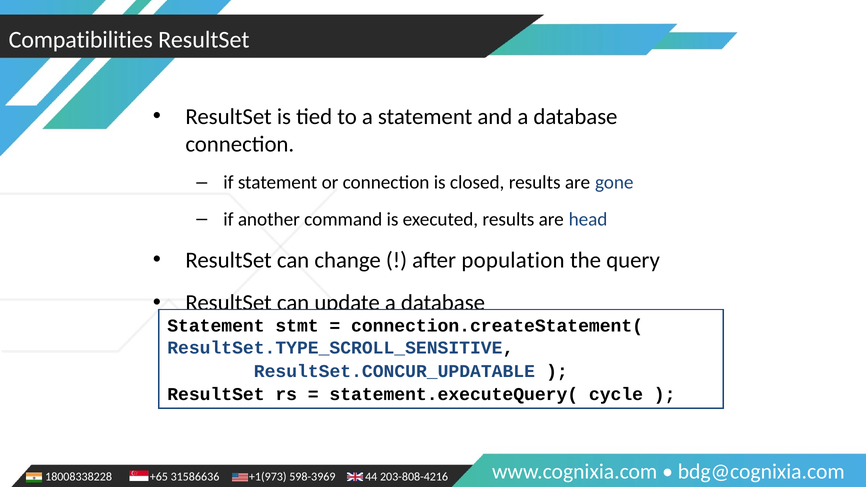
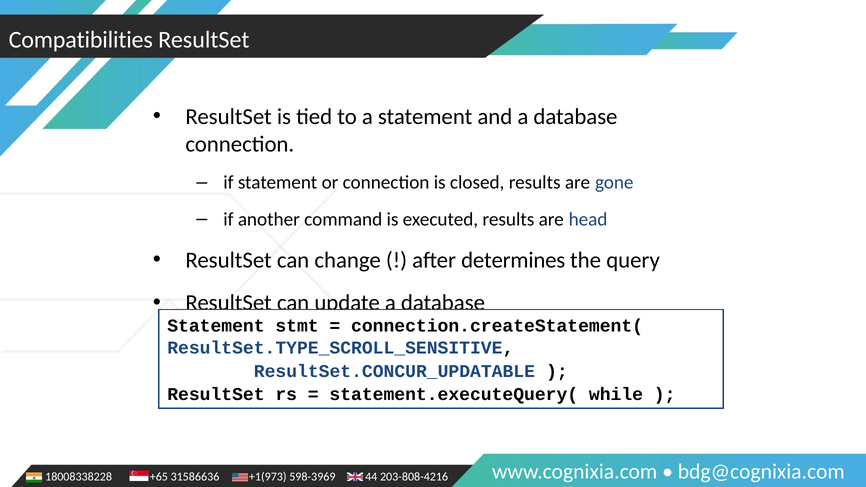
population: population -> determines
cycle: cycle -> while
